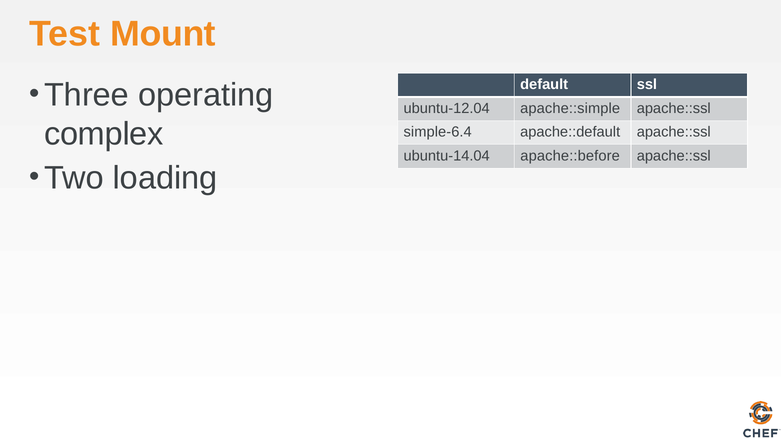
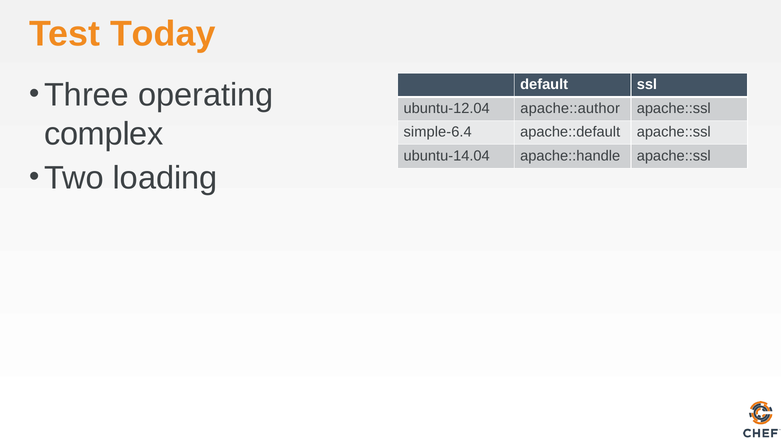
Mount: Mount -> Today
apache::simple: apache::simple -> apache::author
apache::before: apache::before -> apache::handle
